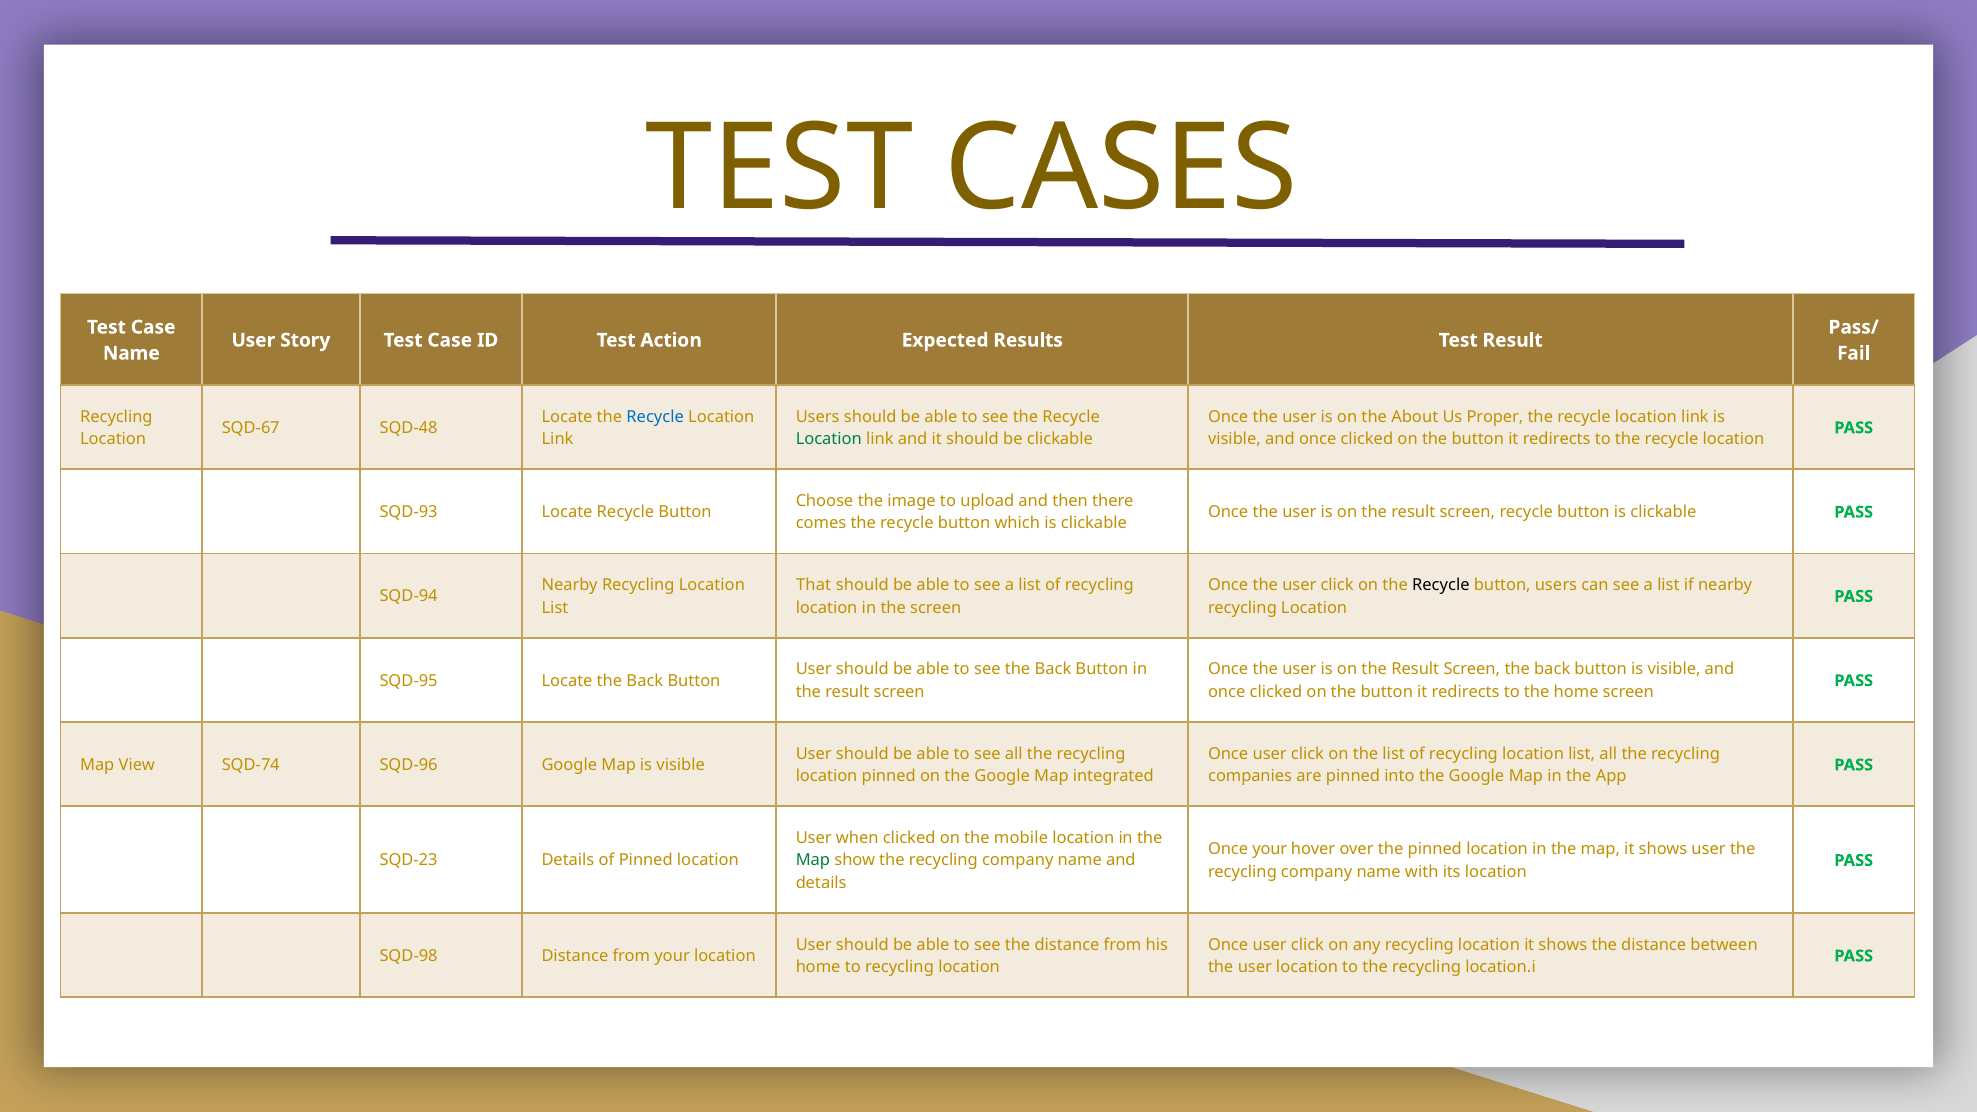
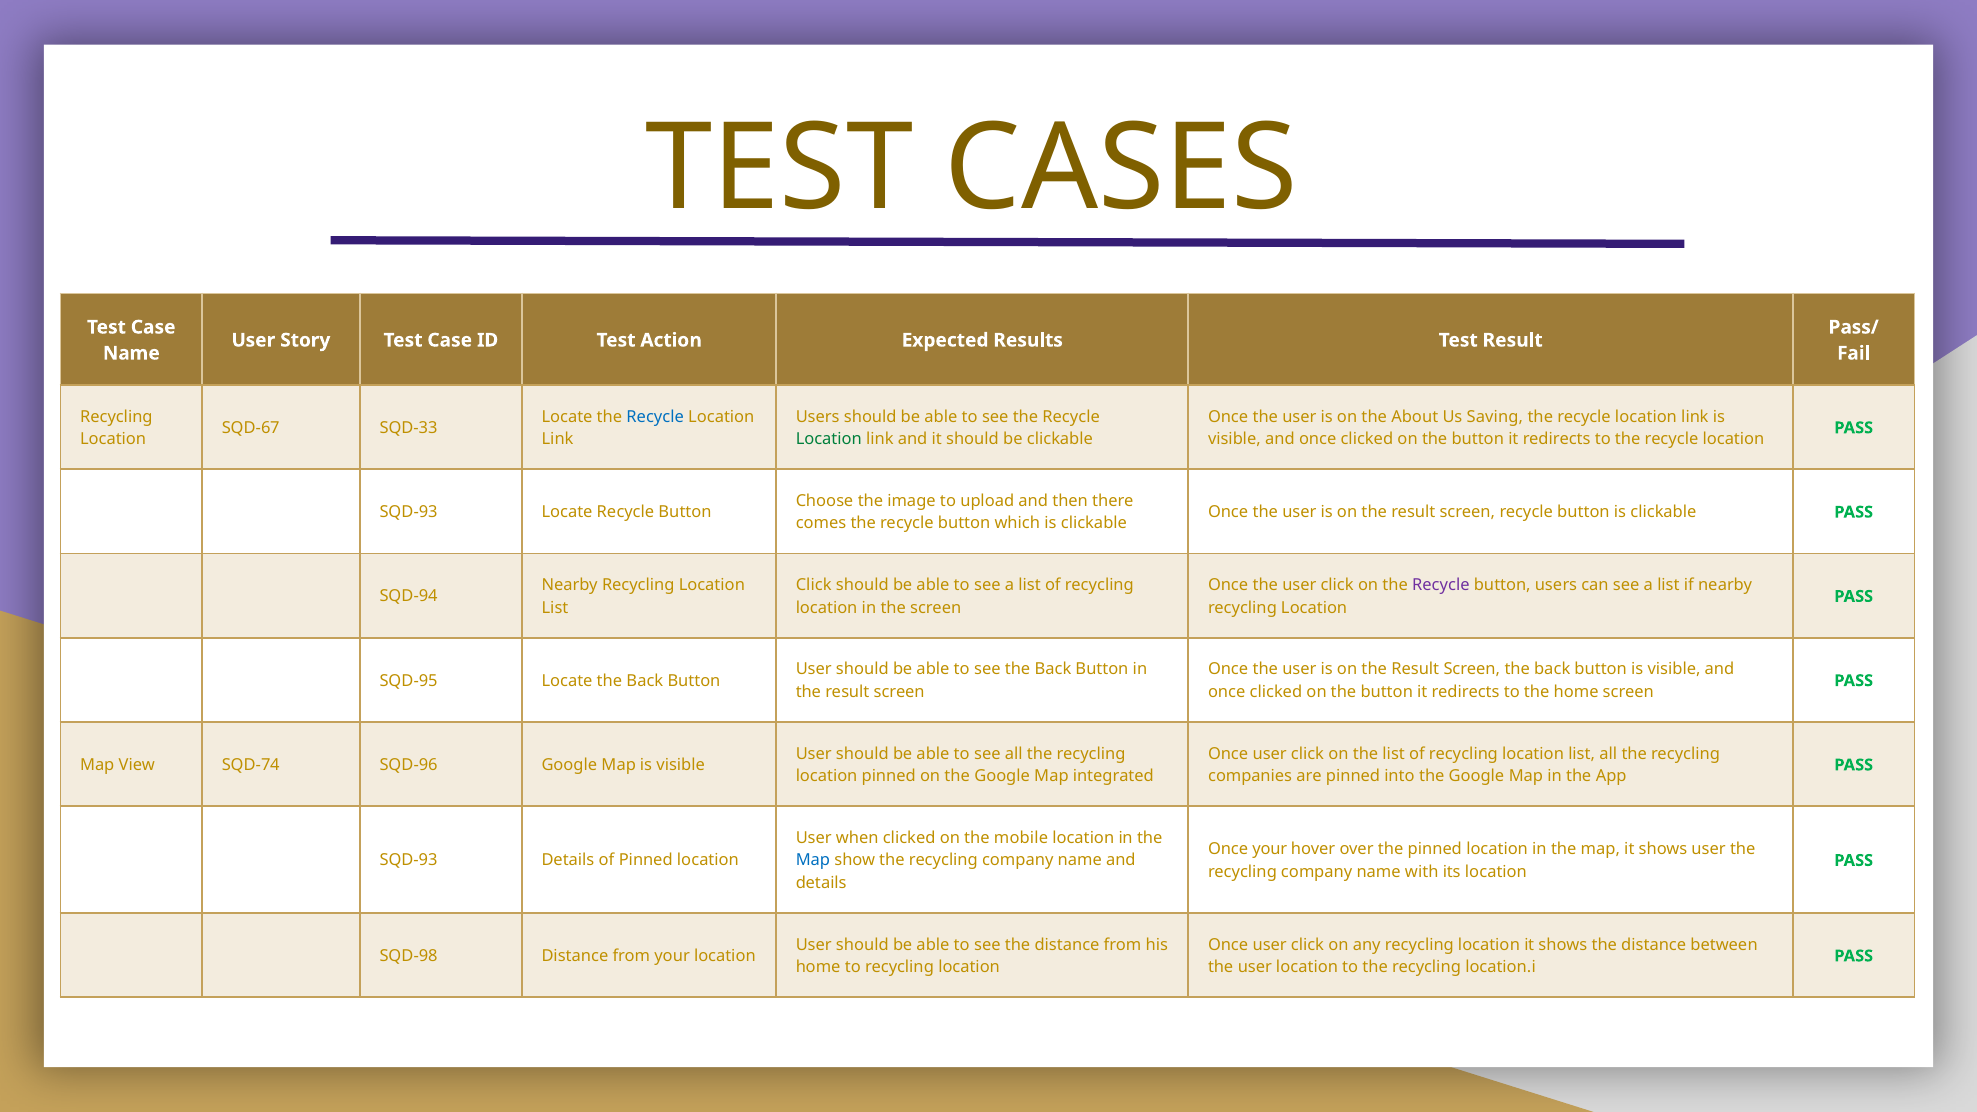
Proper: Proper -> Saving
SQD-48: SQD-48 -> SQD-33
That at (814, 585): That -> Click
Recycle at (1441, 585) colour: black -> purple
SQD-23 at (409, 861): SQD-23 -> SQD-93
Map at (813, 861) colour: green -> blue
